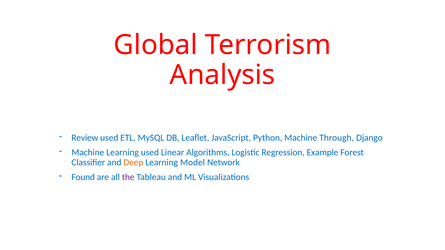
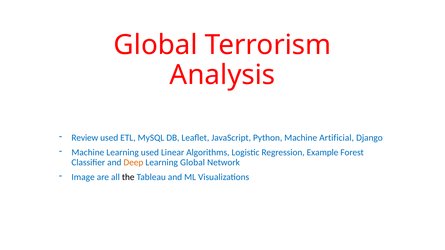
Through: Through -> Artificial
Learning Model: Model -> Global
Found: Found -> Image
the colour: purple -> black
